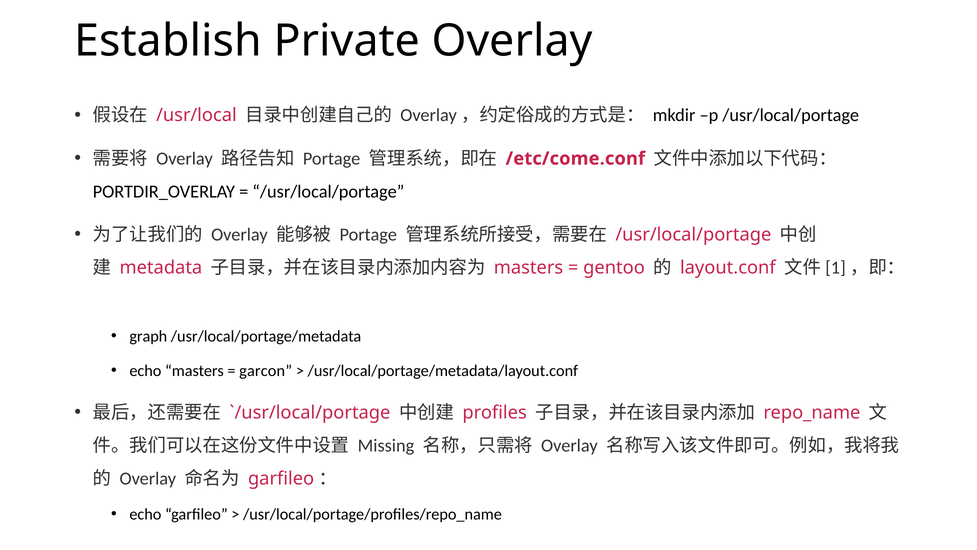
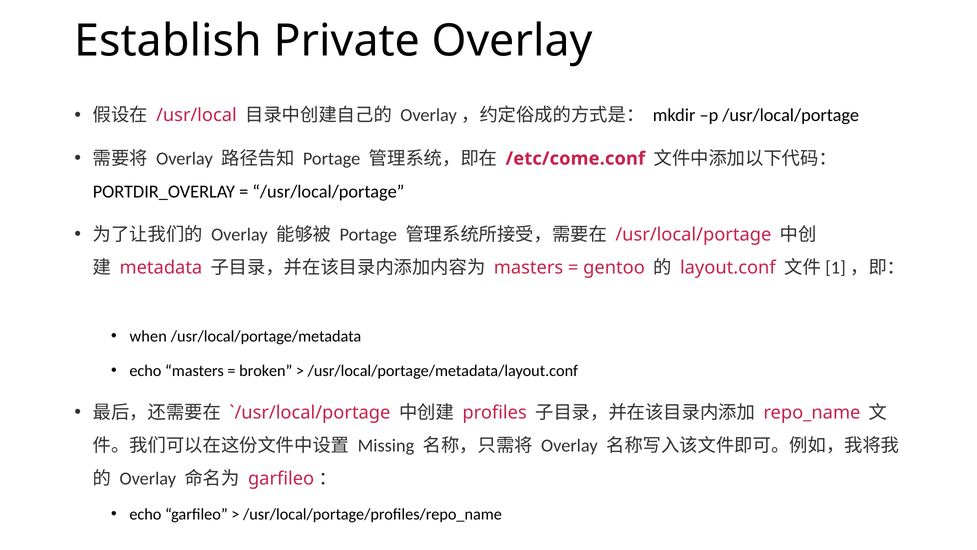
graph: graph -> when
garcon: garcon -> broken
